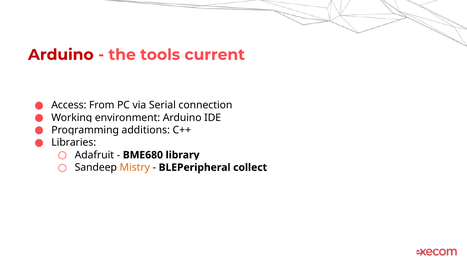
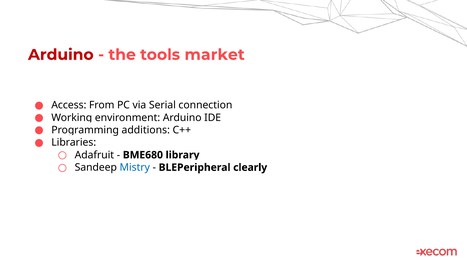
current: current -> market
Mistry colour: orange -> blue
collect: collect -> clearly
